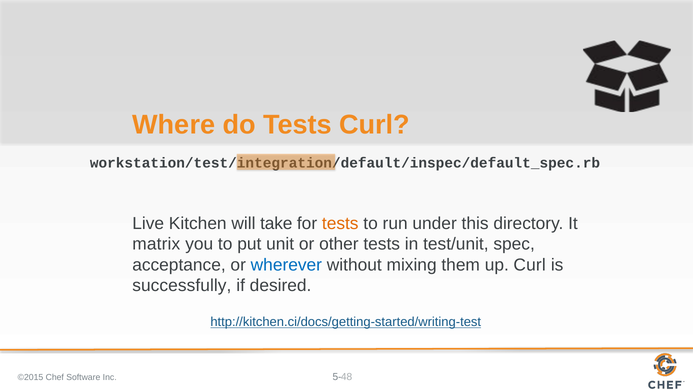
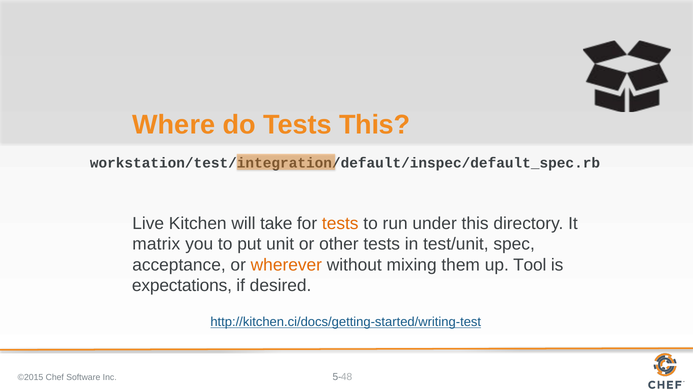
Tests Curl: Curl -> This
wherever colour: blue -> orange
up Curl: Curl -> Tool
successfully: successfully -> expectations
